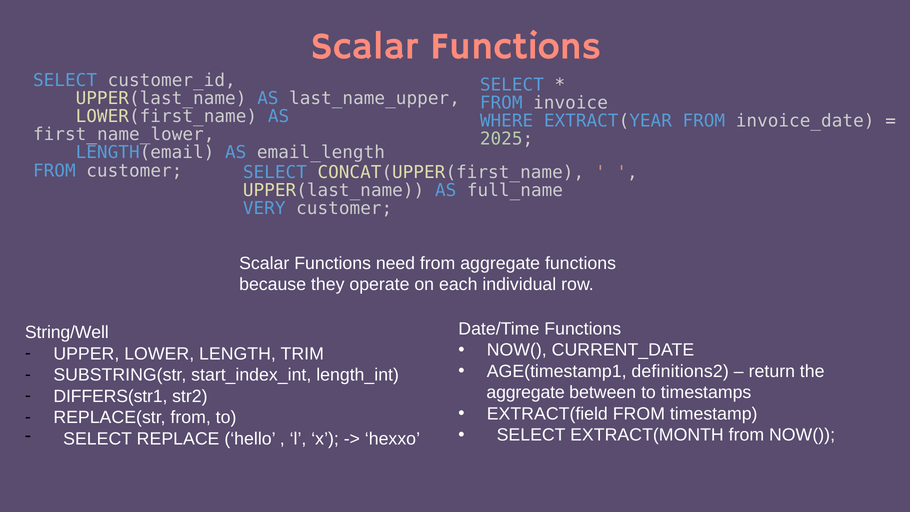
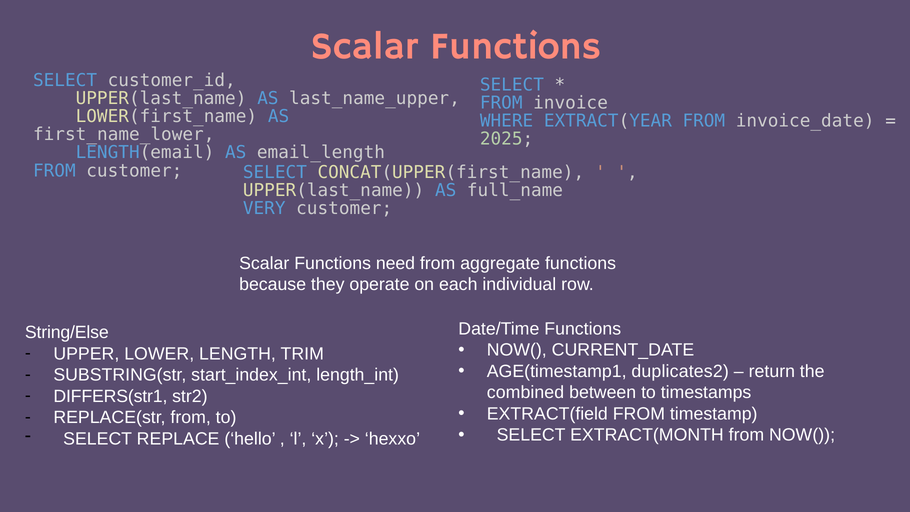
String/Well: String/Well -> String/Else
definitions2: definitions2 -> duplicates2
aggregate at (526, 393): aggregate -> combined
